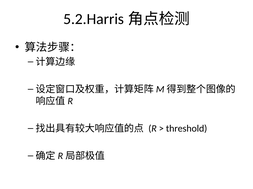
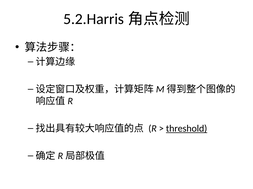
threshold underline: none -> present
